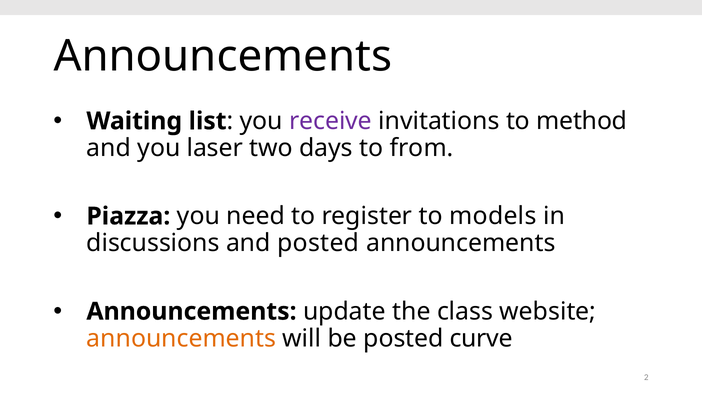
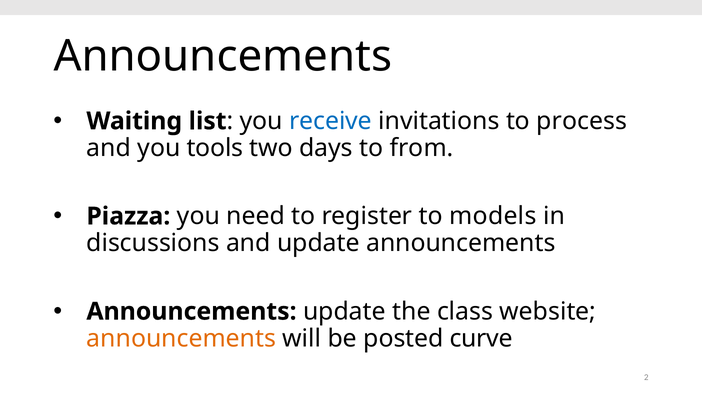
receive colour: purple -> blue
method: method -> process
laser: laser -> tools
and posted: posted -> update
